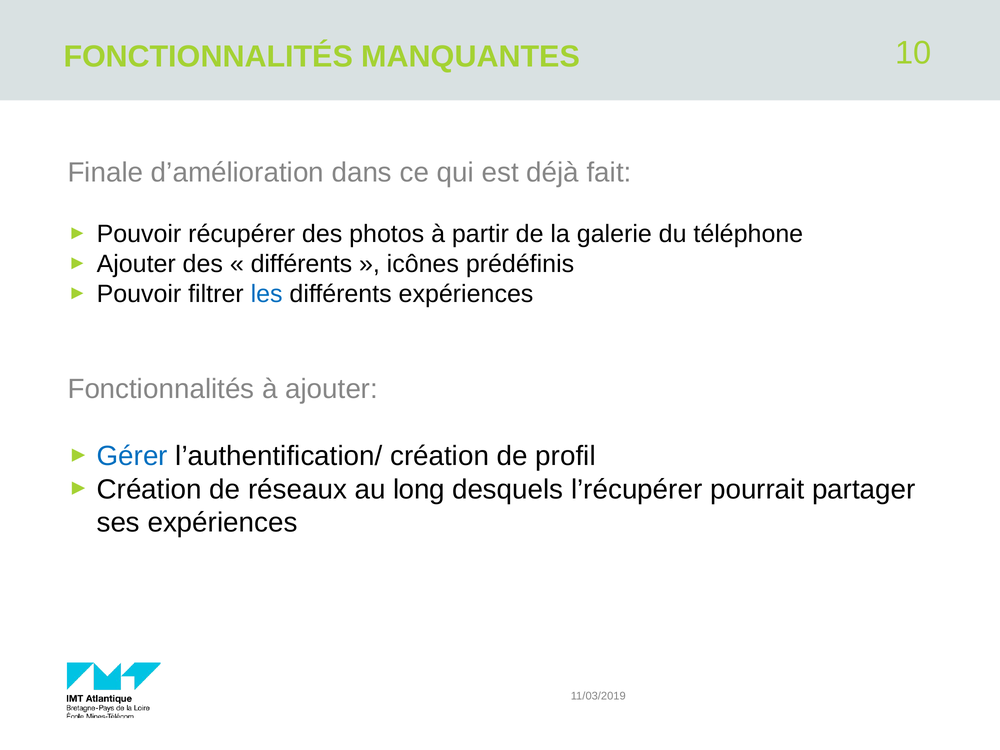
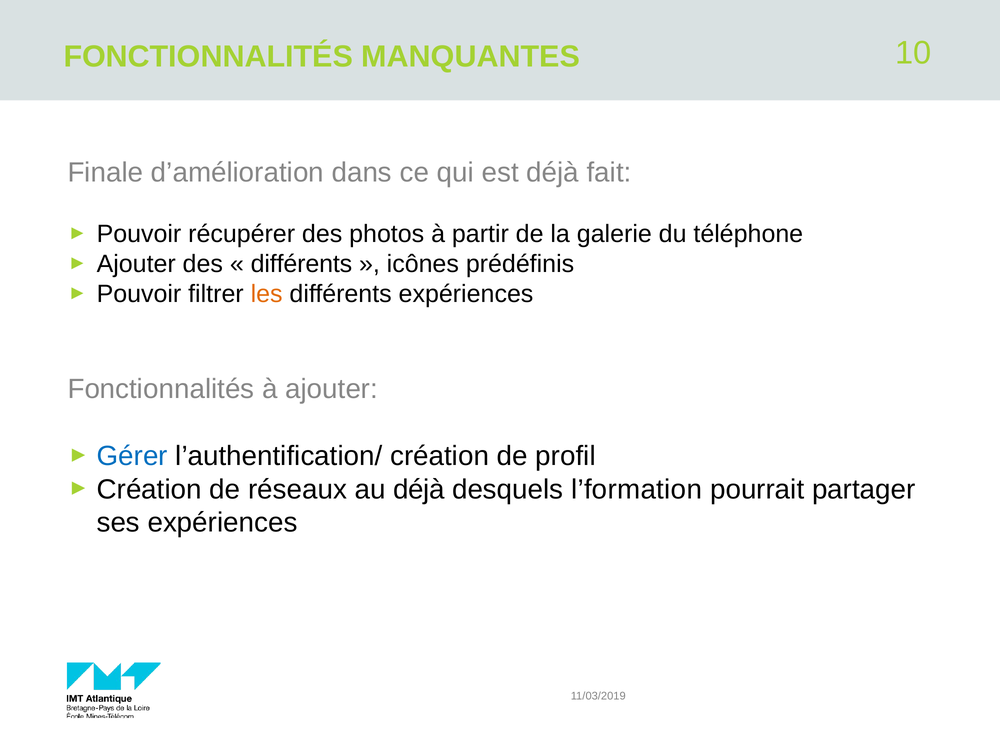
les colour: blue -> orange
au long: long -> déjà
l’récupérer: l’récupérer -> l’formation
